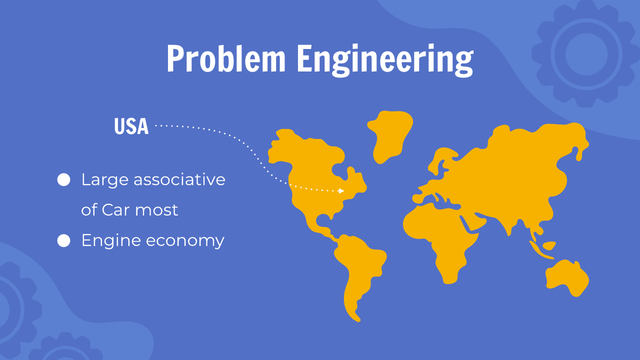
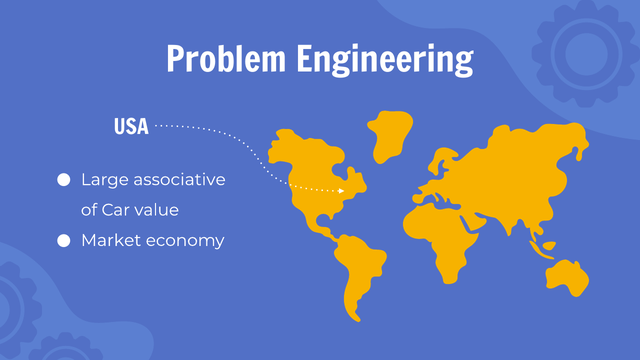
most: most -> value
Engine: Engine -> Market
